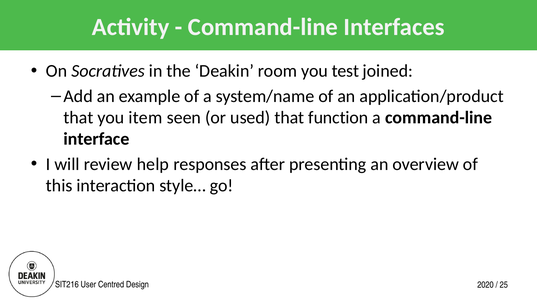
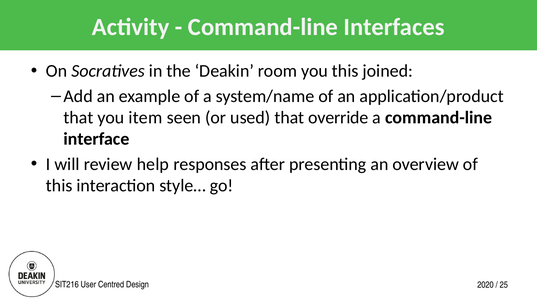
you test: test -> this
function: function -> override
